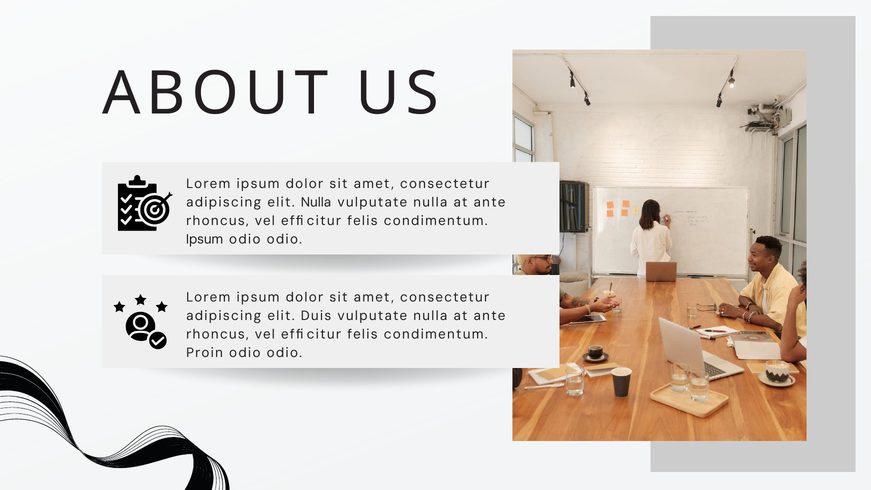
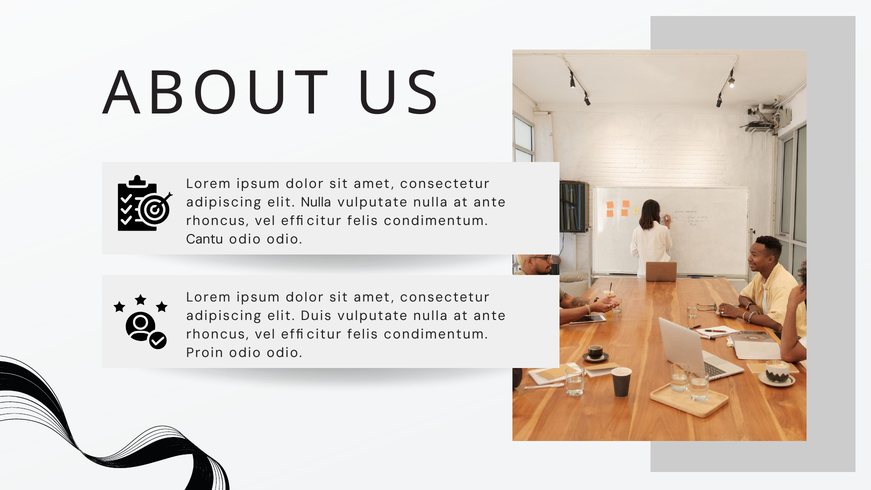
Ipsum at (205, 239): Ipsum -> Cantu
